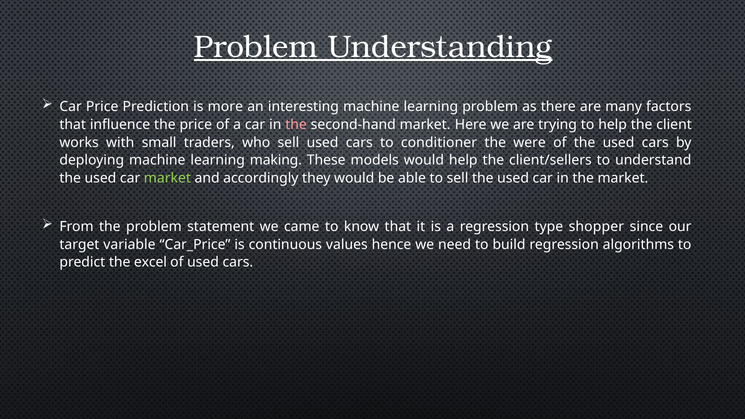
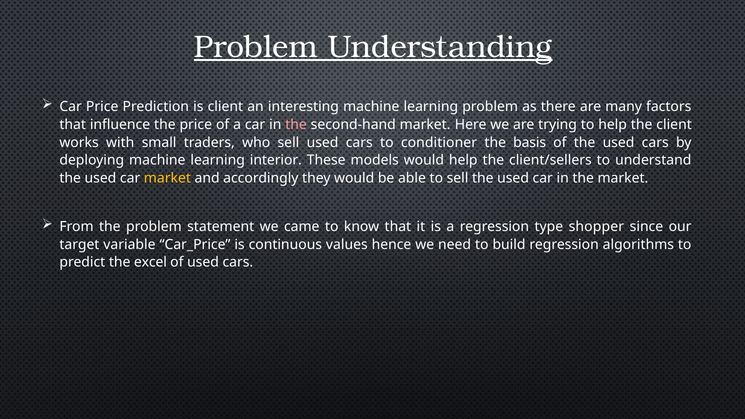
is more: more -> client
were: were -> basis
making: making -> interior
market at (167, 178) colour: light green -> yellow
